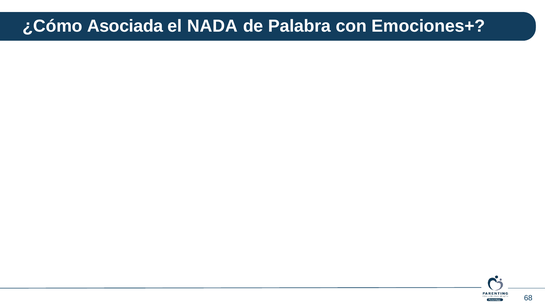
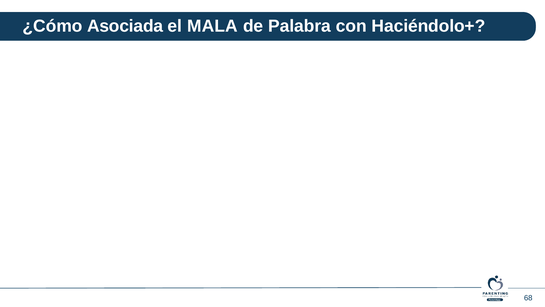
NADA: NADA -> MALA
Emociones+: Emociones+ -> Haciéndolo+
